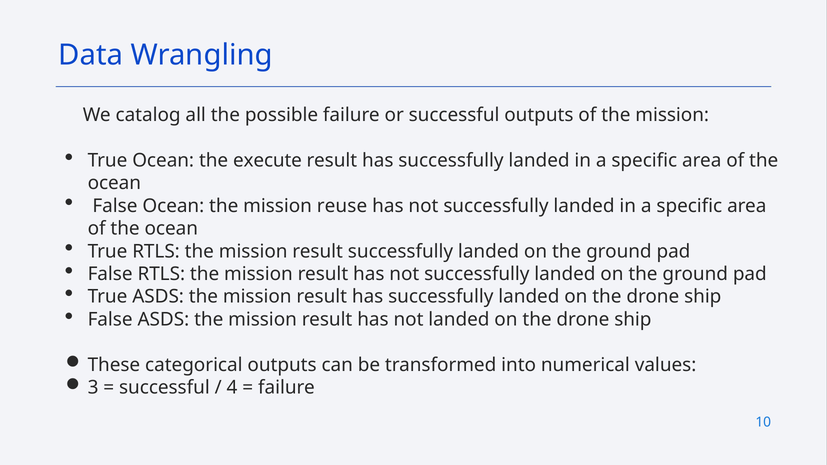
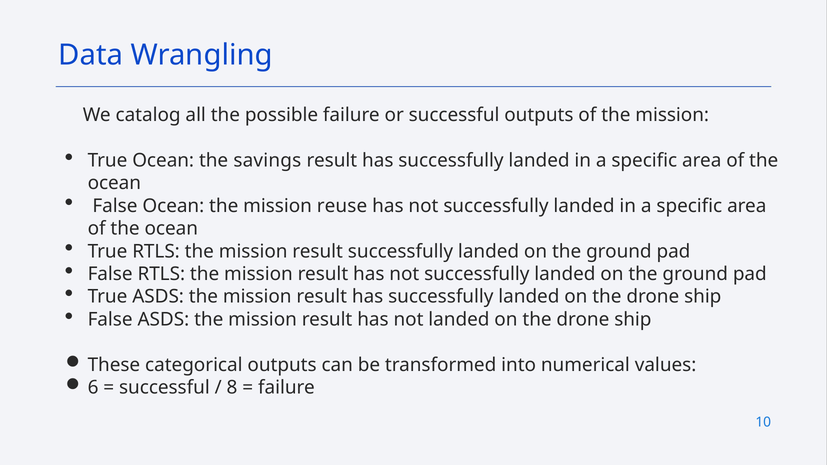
execute: execute -> savings
3: 3 -> 6
4: 4 -> 8
